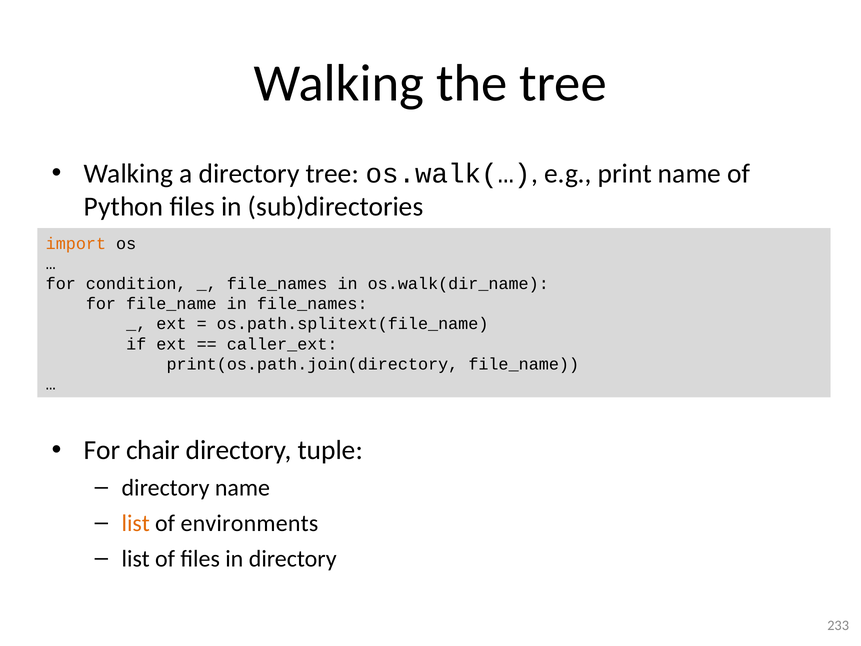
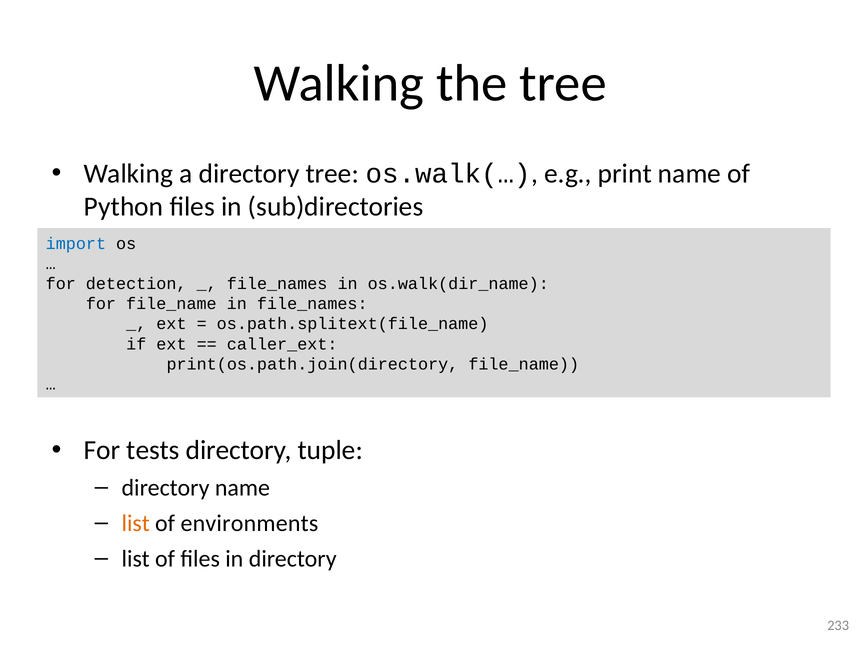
import colour: orange -> blue
condition: condition -> detection
chair: chair -> tests
